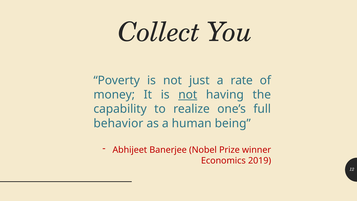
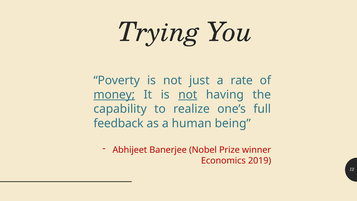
Collect: Collect -> Trying
money underline: none -> present
behavior: behavior -> feedback
